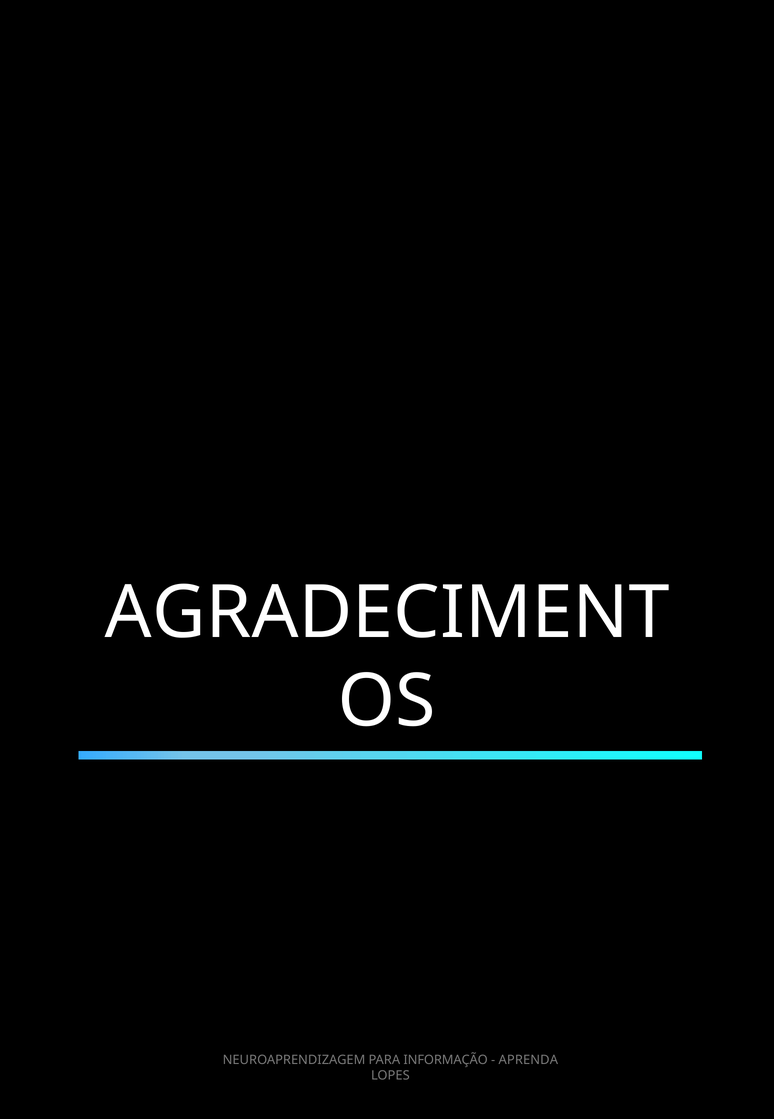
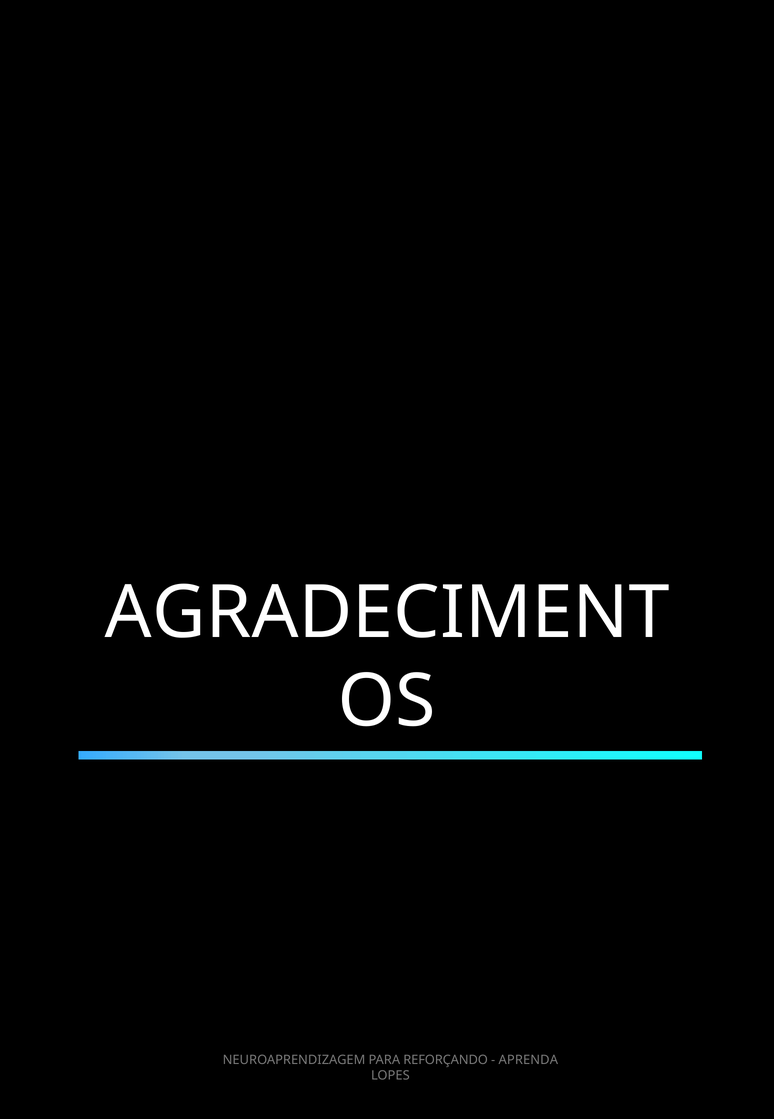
INFORMAÇÃO: INFORMAÇÃO -> REFORÇANDO
